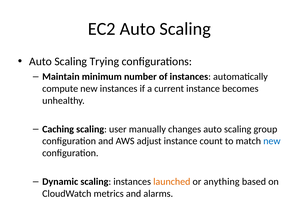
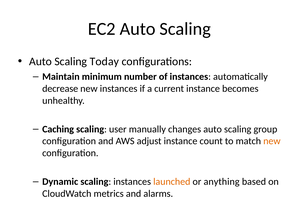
Trying: Trying -> Today
compute: compute -> decrease
new at (272, 141) colour: blue -> orange
